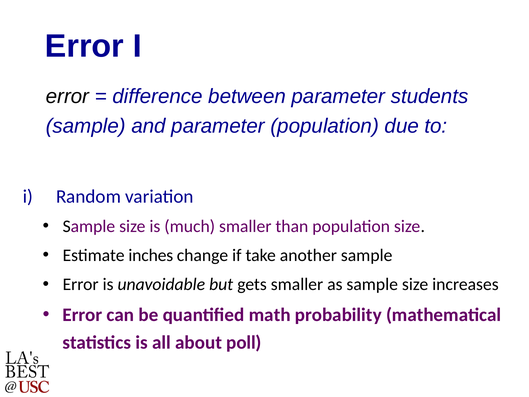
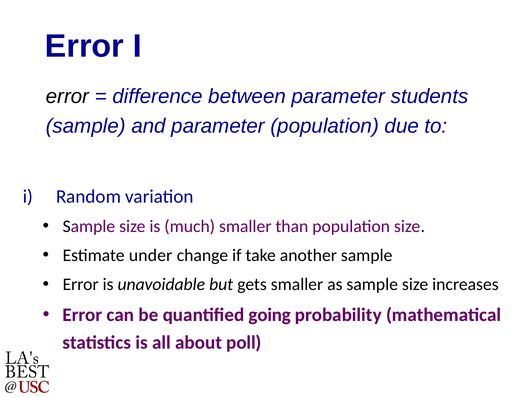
inches: inches -> under
math: math -> going
